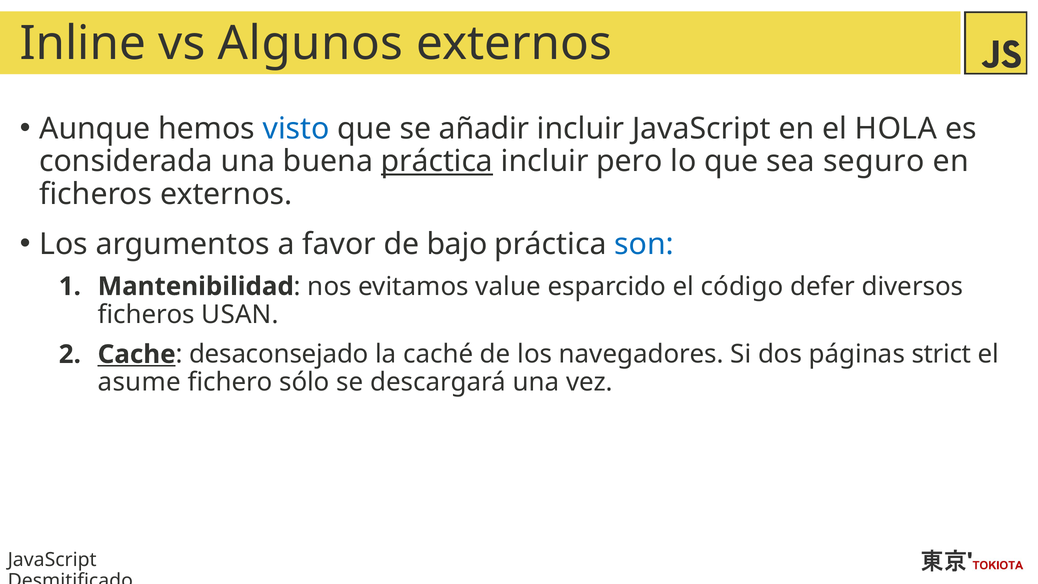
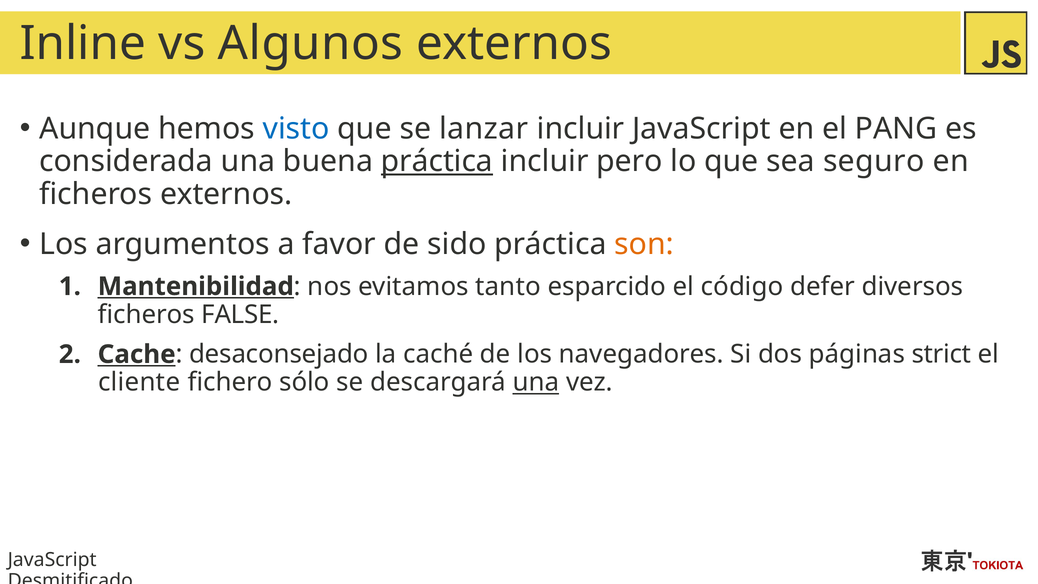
añadir: añadir -> lanzar
HOLA: HOLA -> PANG
bajo: bajo -> sido
son colour: blue -> orange
Mantenibilidad underline: none -> present
value: value -> tanto
USAN: USAN -> FALSE
asume: asume -> cliente
una at (536, 382) underline: none -> present
